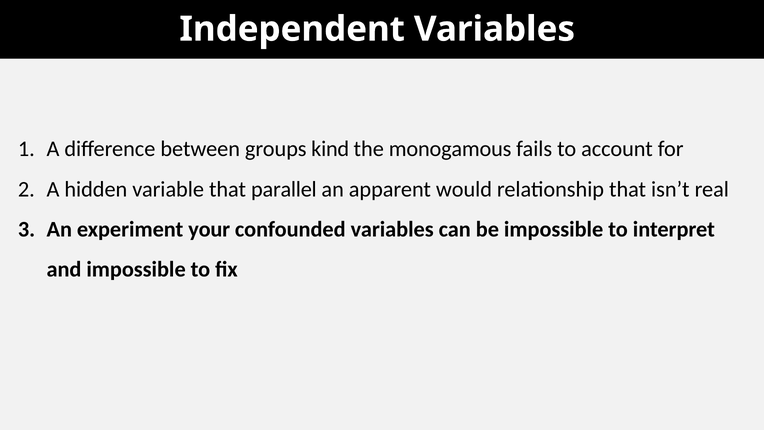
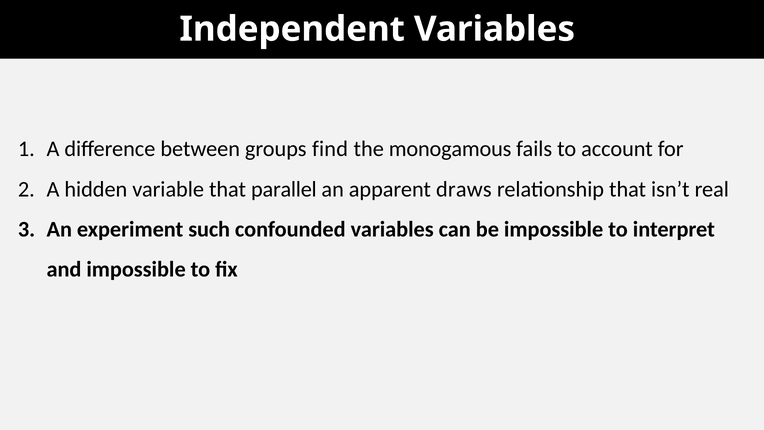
kind: kind -> find
would: would -> draws
your: your -> such
